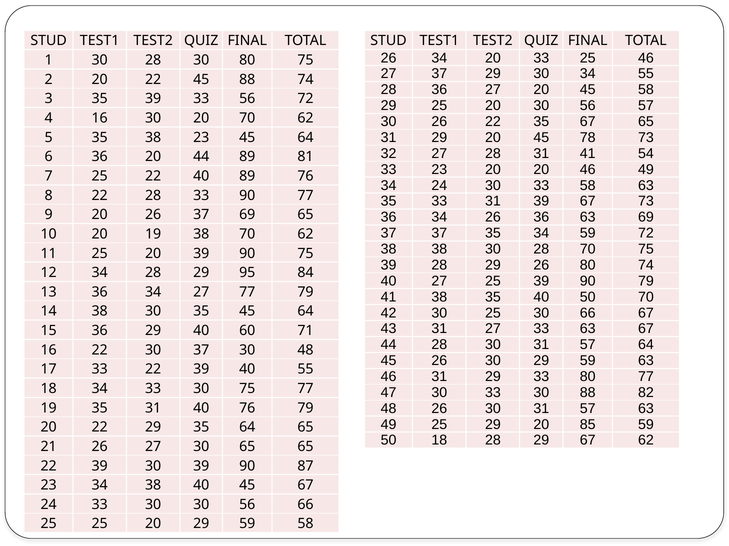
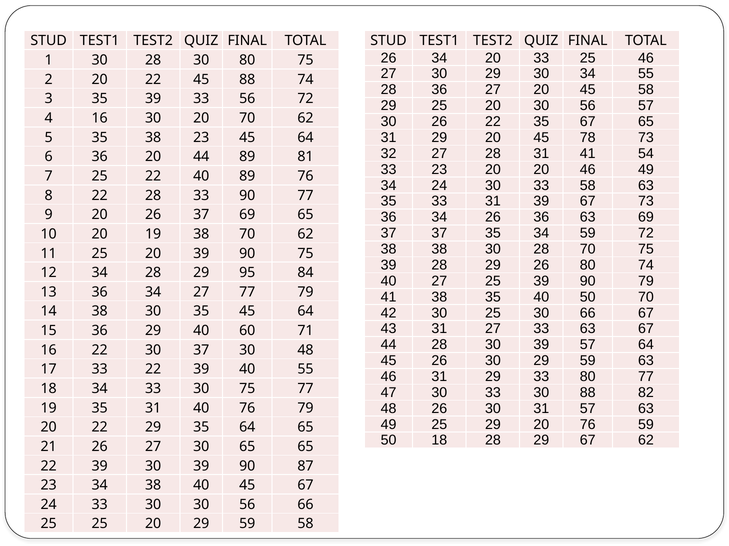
37 at (439, 74): 37 -> 30
28 30 31: 31 -> 39
20 85: 85 -> 76
